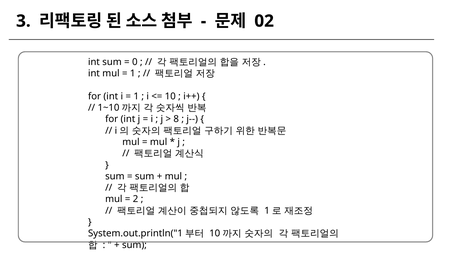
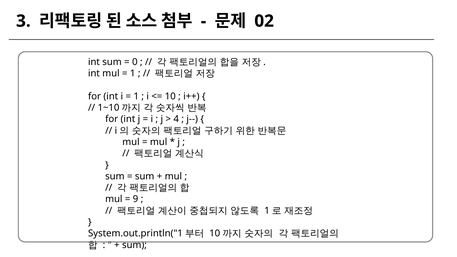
8: 8 -> 4
2: 2 -> 9
